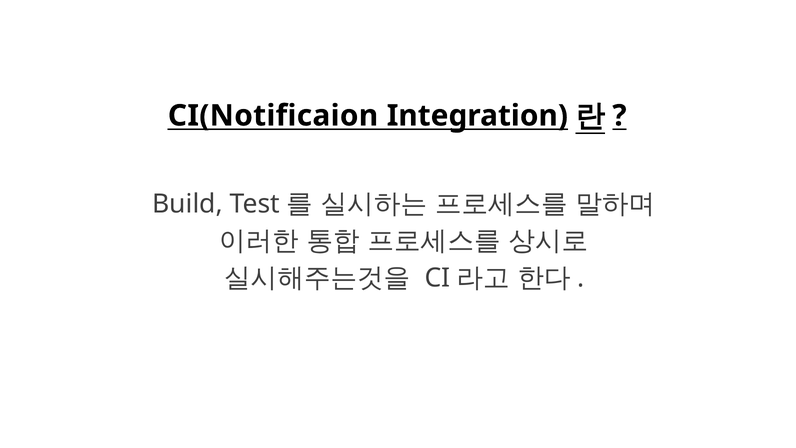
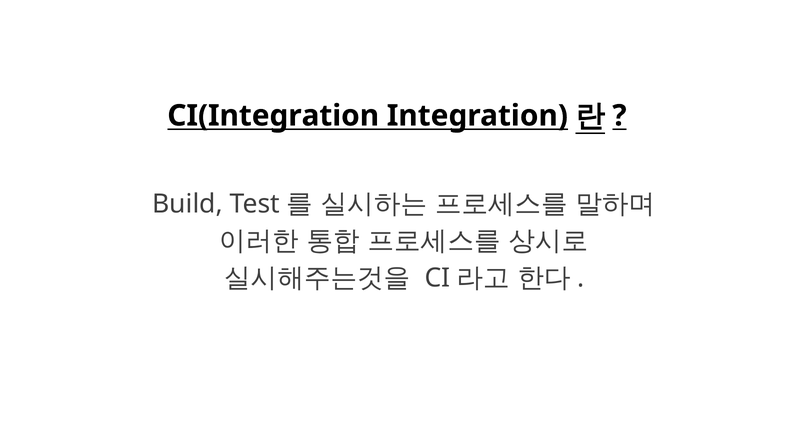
CI(Notificaion: CI(Notificaion -> CI(Integration
